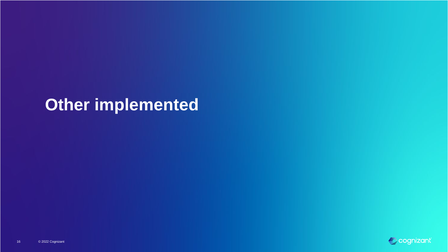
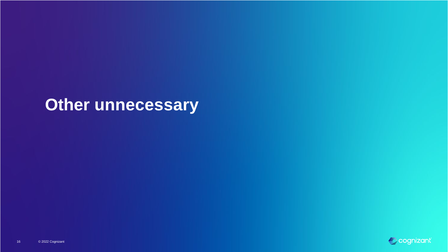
implemented: implemented -> unnecessary
